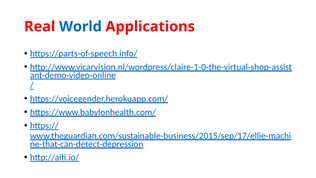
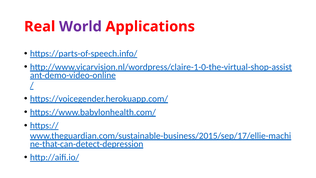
World colour: blue -> purple
